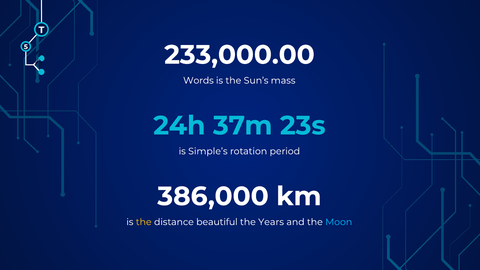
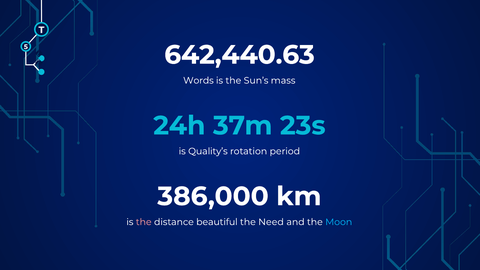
233,000.00: 233,000.00 -> 642,440.63
Simple’s: Simple’s -> Quality’s
the at (144, 222) colour: yellow -> pink
Years: Years -> Need
